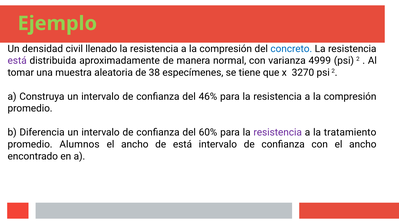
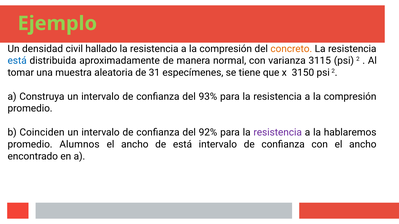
llenado: llenado -> hallado
concreto colour: blue -> orange
está at (17, 61) colour: purple -> blue
4999: 4999 -> 3115
38: 38 -> 31
3270: 3270 -> 3150
46%: 46% -> 93%
Diferencia: Diferencia -> Coinciden
60%: 60% -> 92%
tratamiento: tratamiento -> hablaremos
